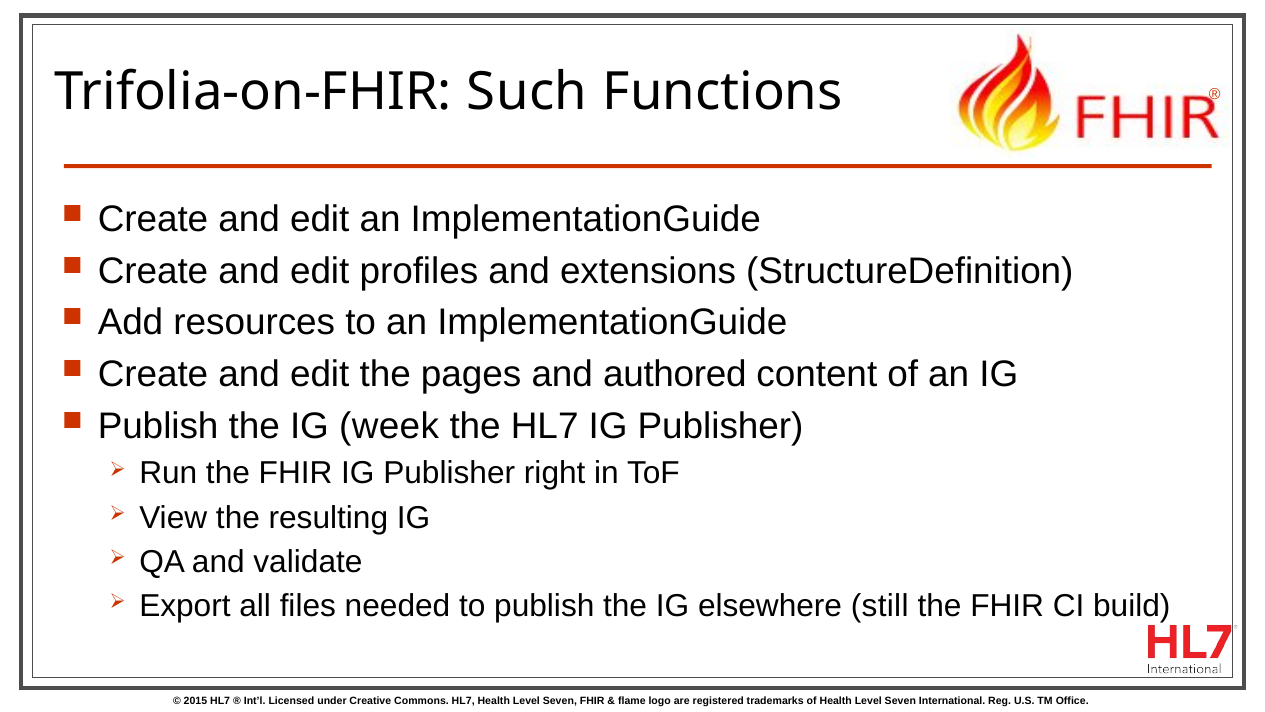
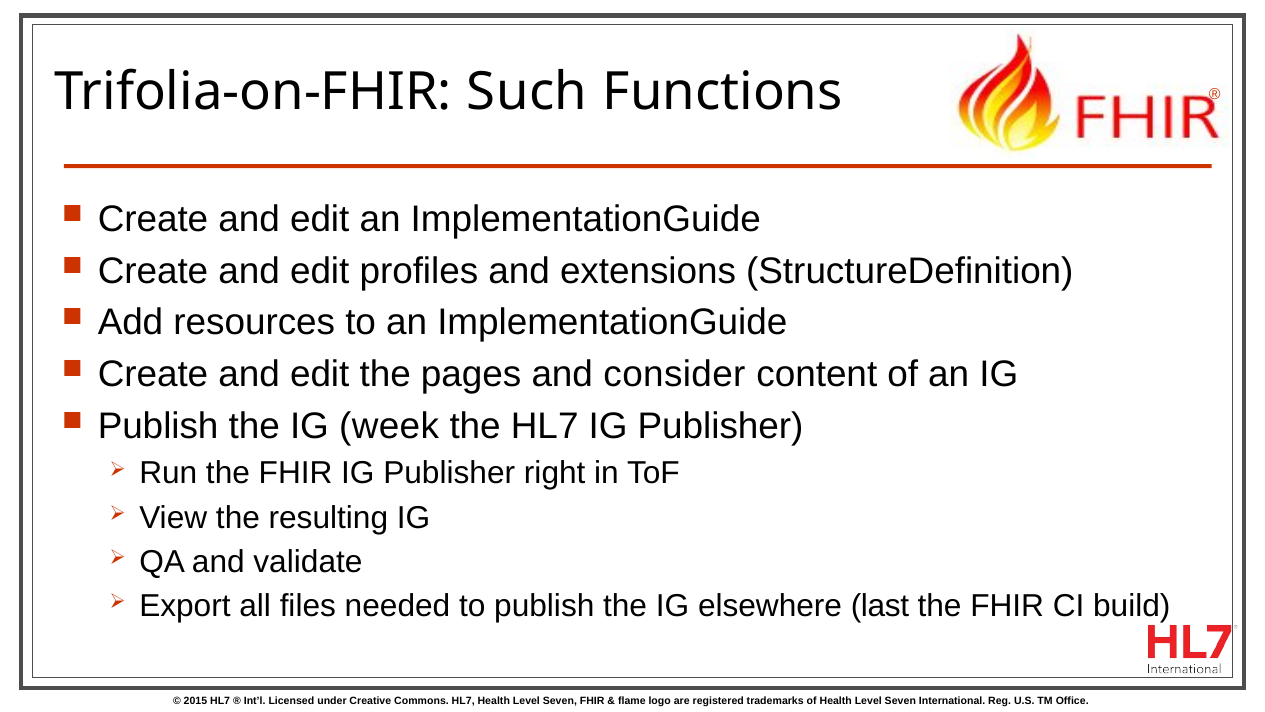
authored: authored -> consider
still: still -> last
